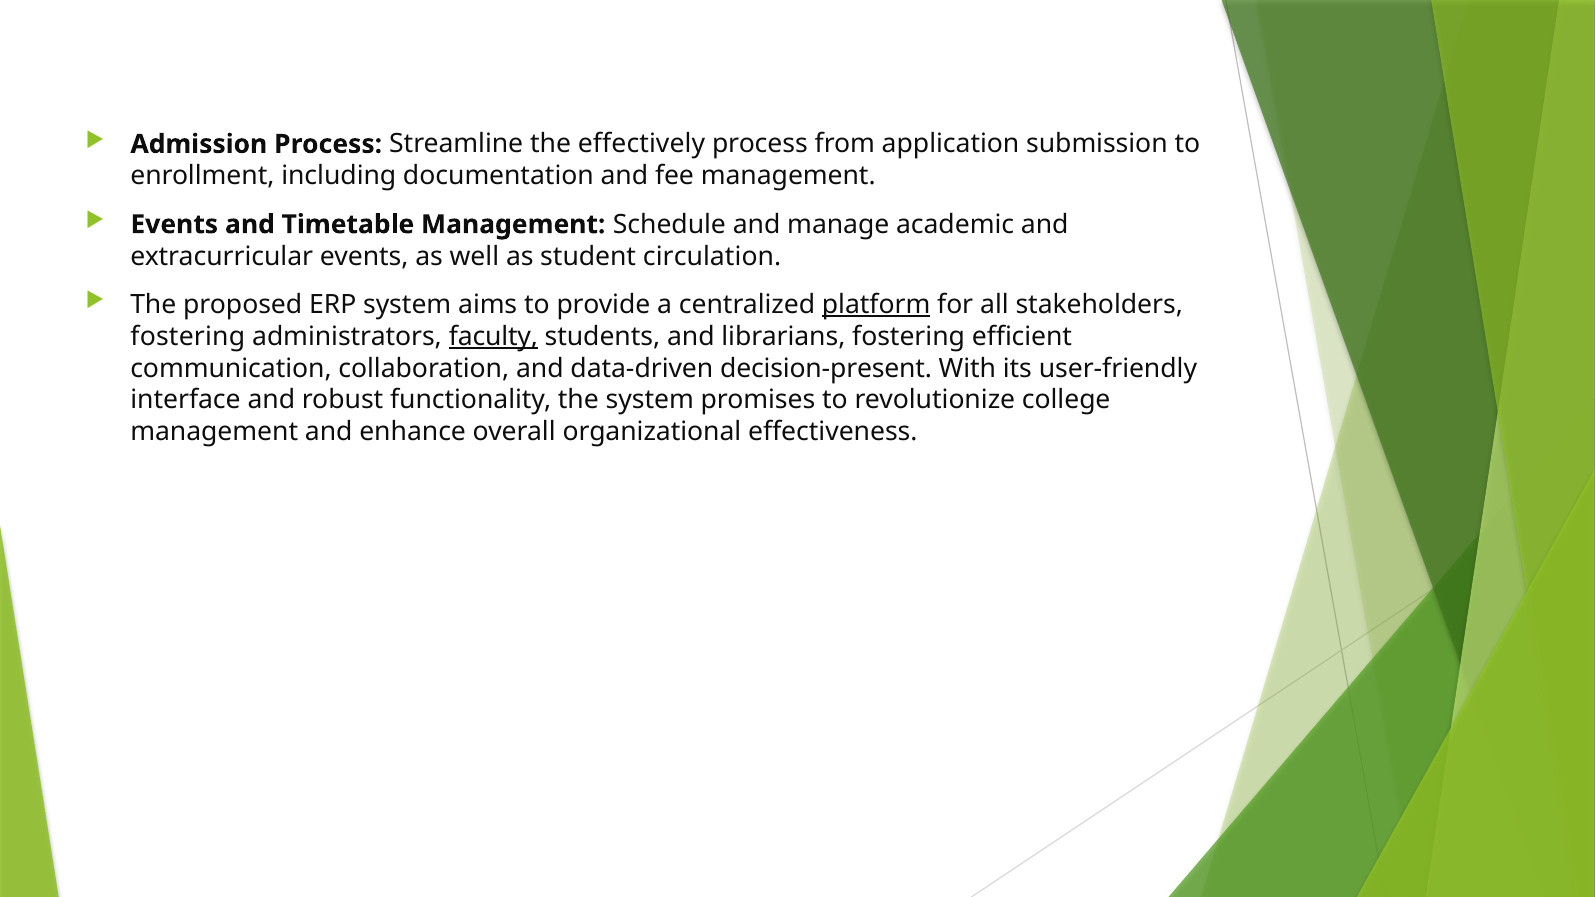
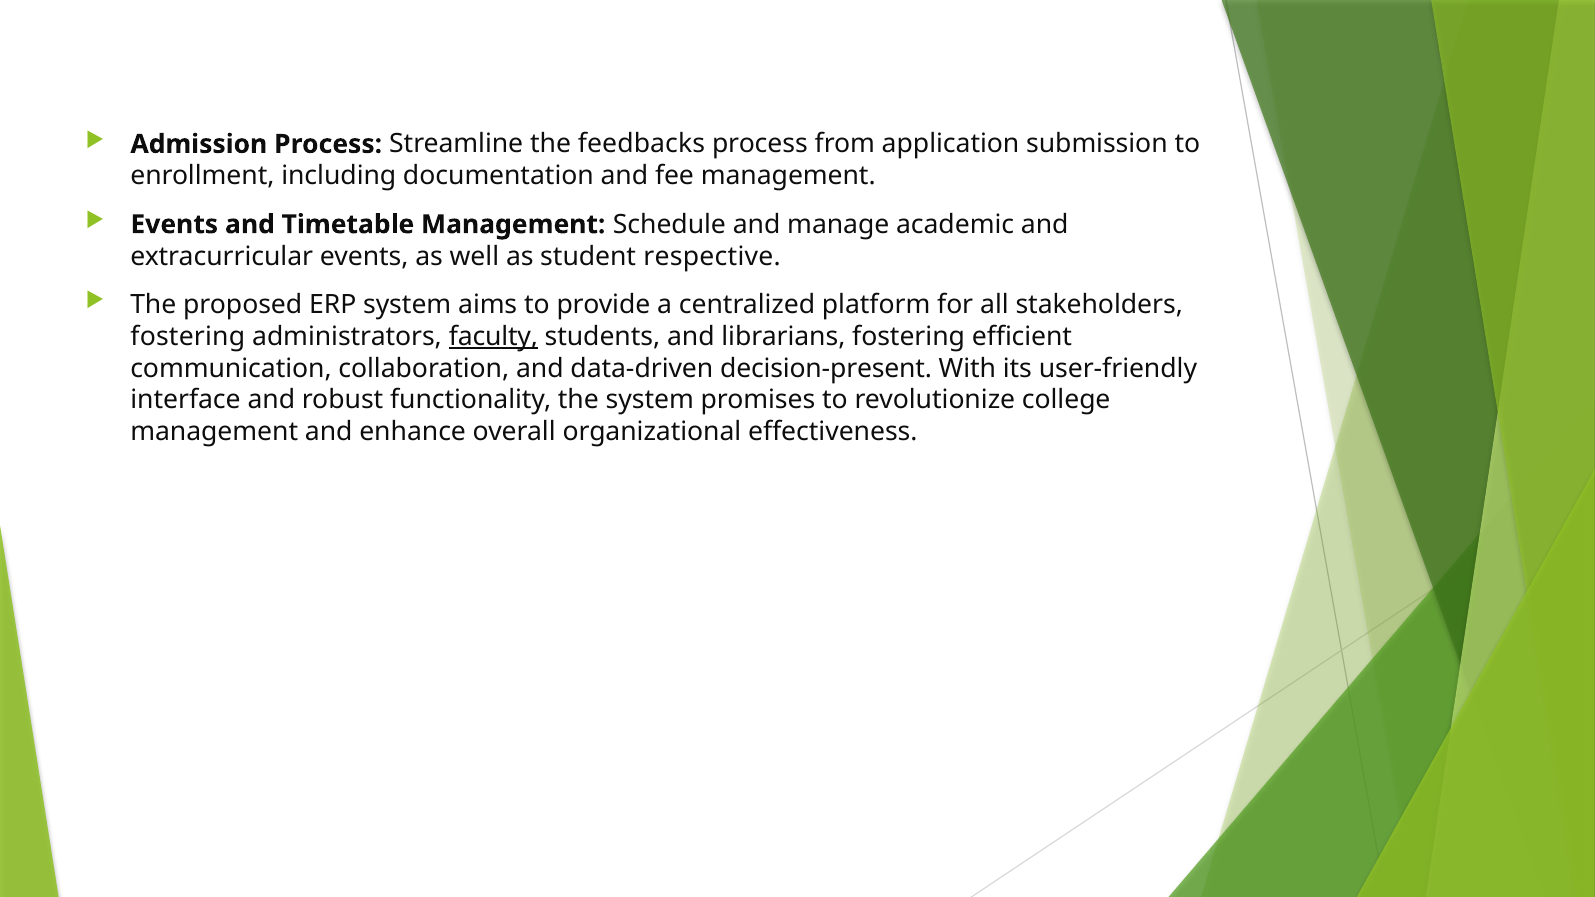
effectively: effectively -> feedbacks
circulation: circulation -> respective
platform underline: present -> none
